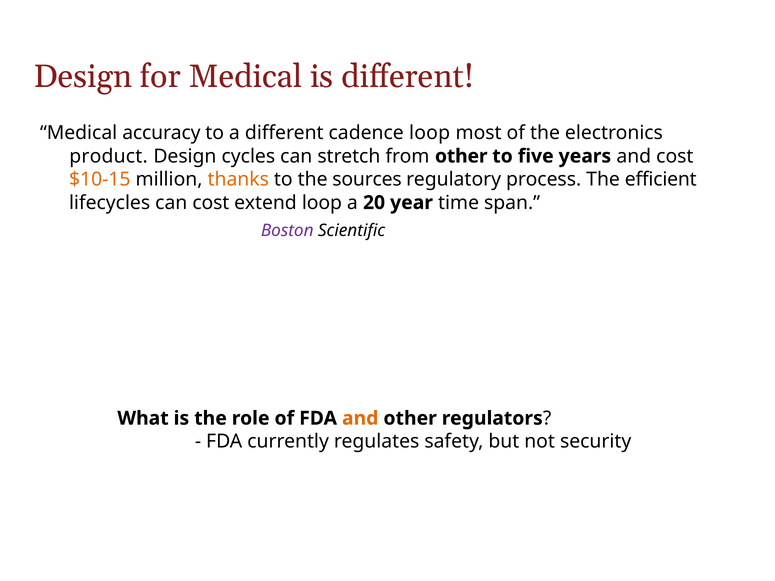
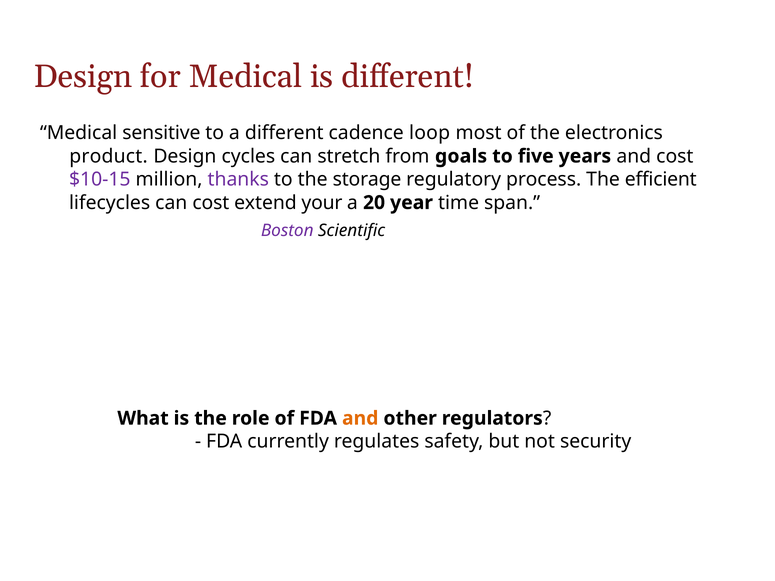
accuracy: accuracy -> sensitive
from other: other -> goals
$10-15 colour: orange -> purple
thanks colour: orange -> purple
sources: sources -> storage
extend loop: loop -> your
